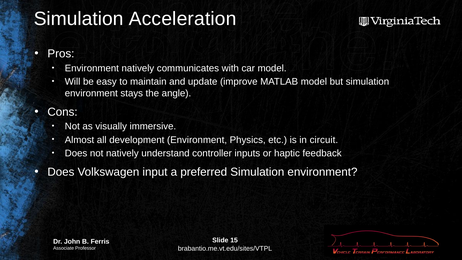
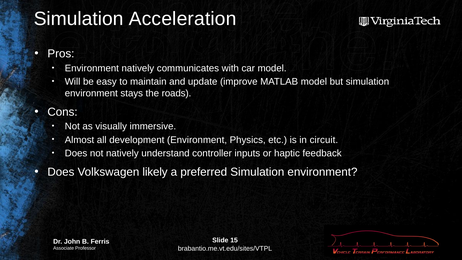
angle: angle -> roads
input: input -> likely
